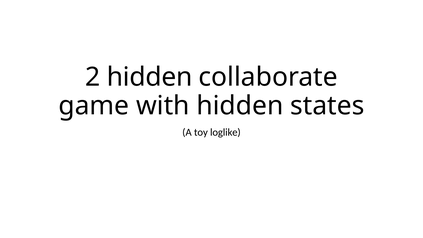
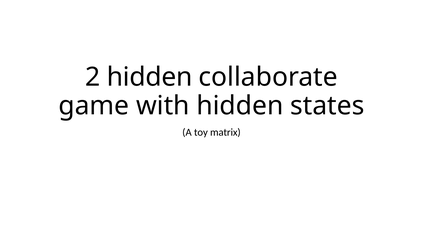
loglike: loglike -> matrix
